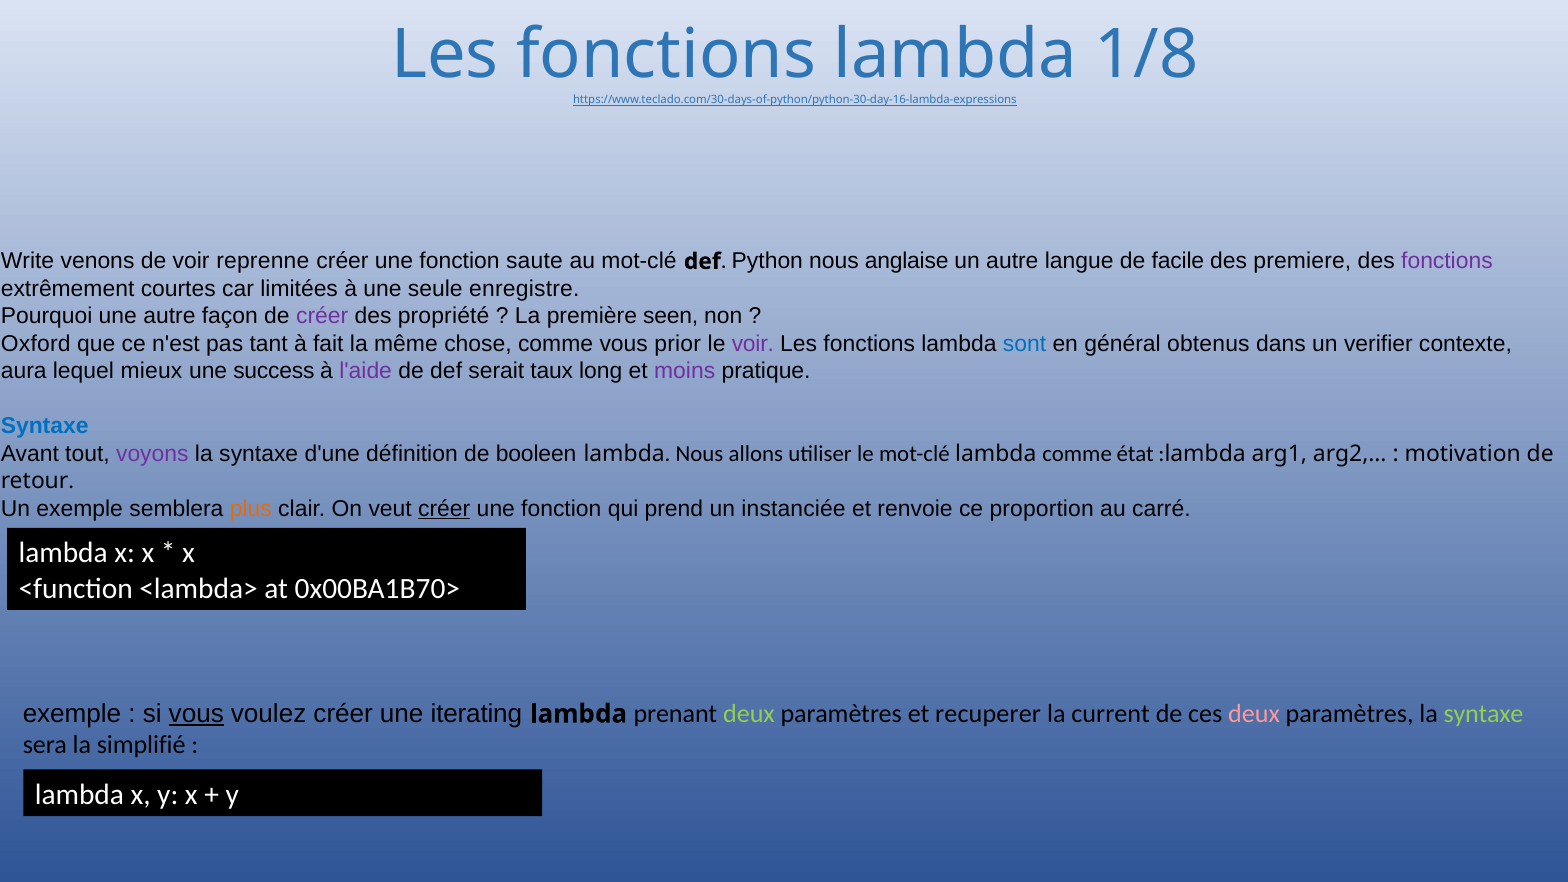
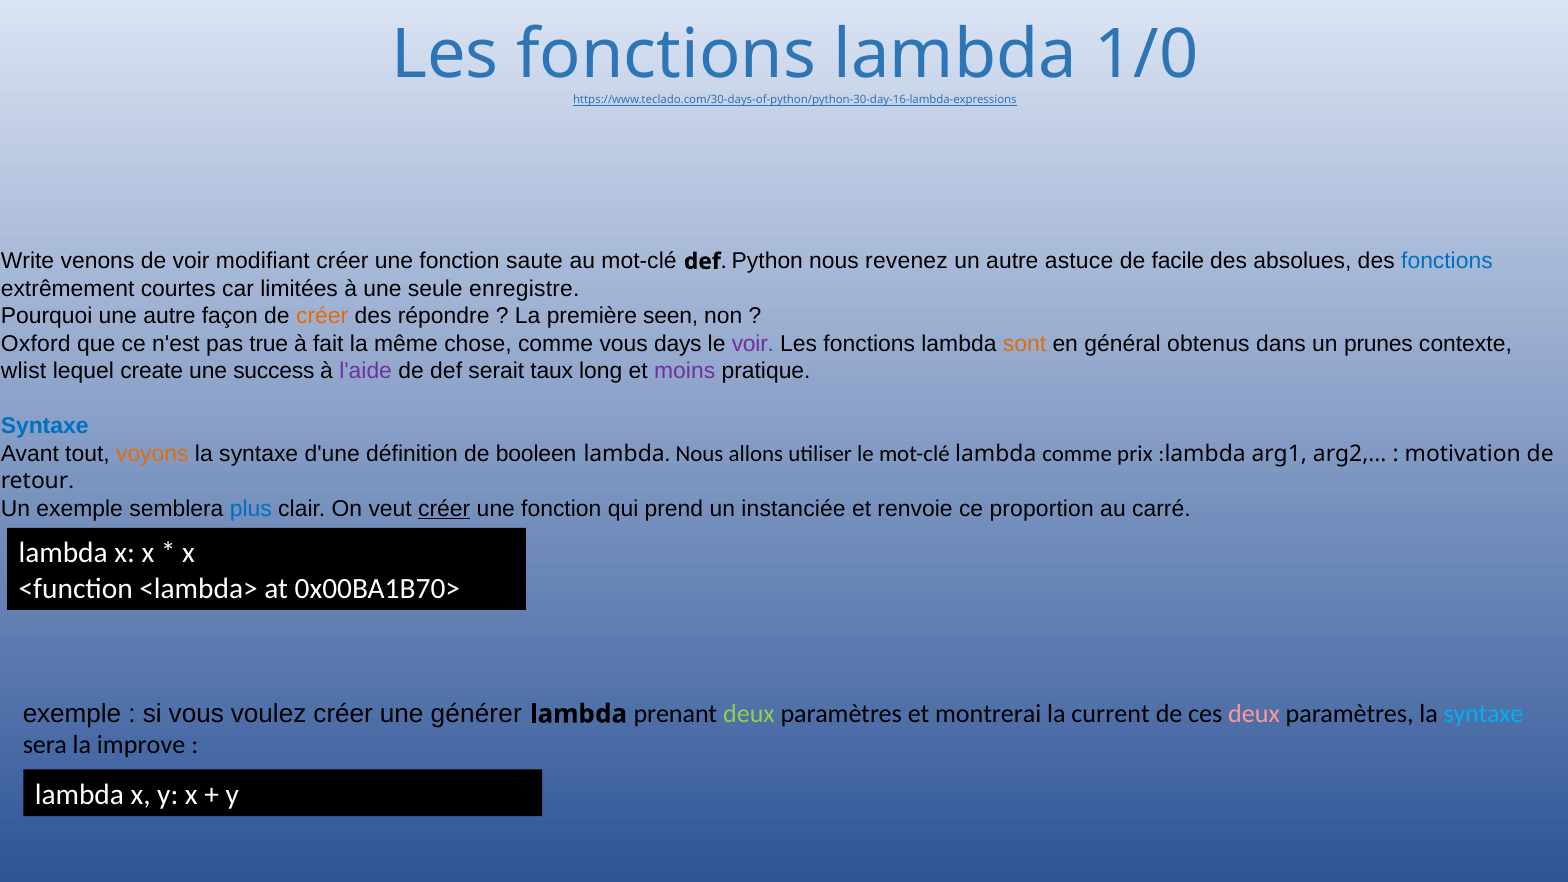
1/8: 1/8 -> 1/0
reprenne: reprenne -> modifiant
anglaise: anglaise -> revenez
langue: langue -> astuce
premiere: premiere -> absolues
fonctions at (1447, 261) colour: purple -> blue
créer at (322, 316) colour: purple -> orange
propriété: propriété -> répondre
tant: tant -> true
prior: prior -> days
sont colour: blue -> orange
verifier: verifier -> prunes
aura: aura -> wlist
mieux: mieux -> create
voyons colour: purple -> orange
état: état -> prix
plus colour: orange -> blue
vous at (196, 714) underline: present -> none
iterating: iterating -> générer
recuperer: recuperer -> montrerai
syntaxe at (1484, 714) colour: light green -> light blue
simplifié: simplifié -> improve
